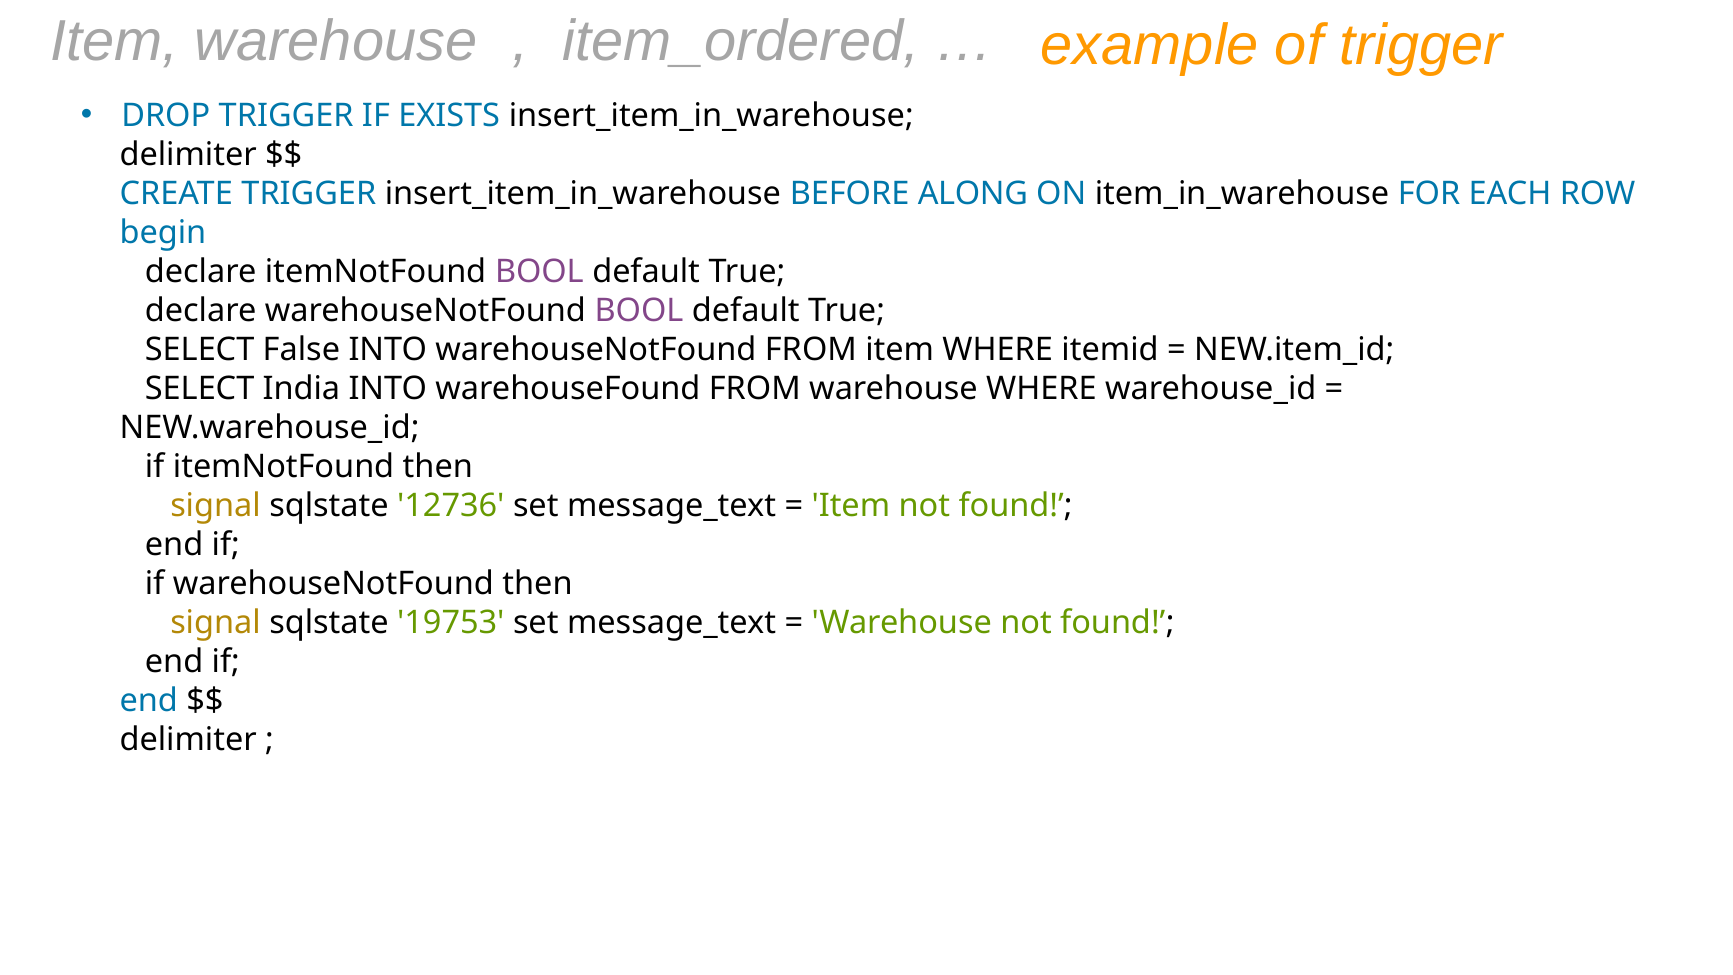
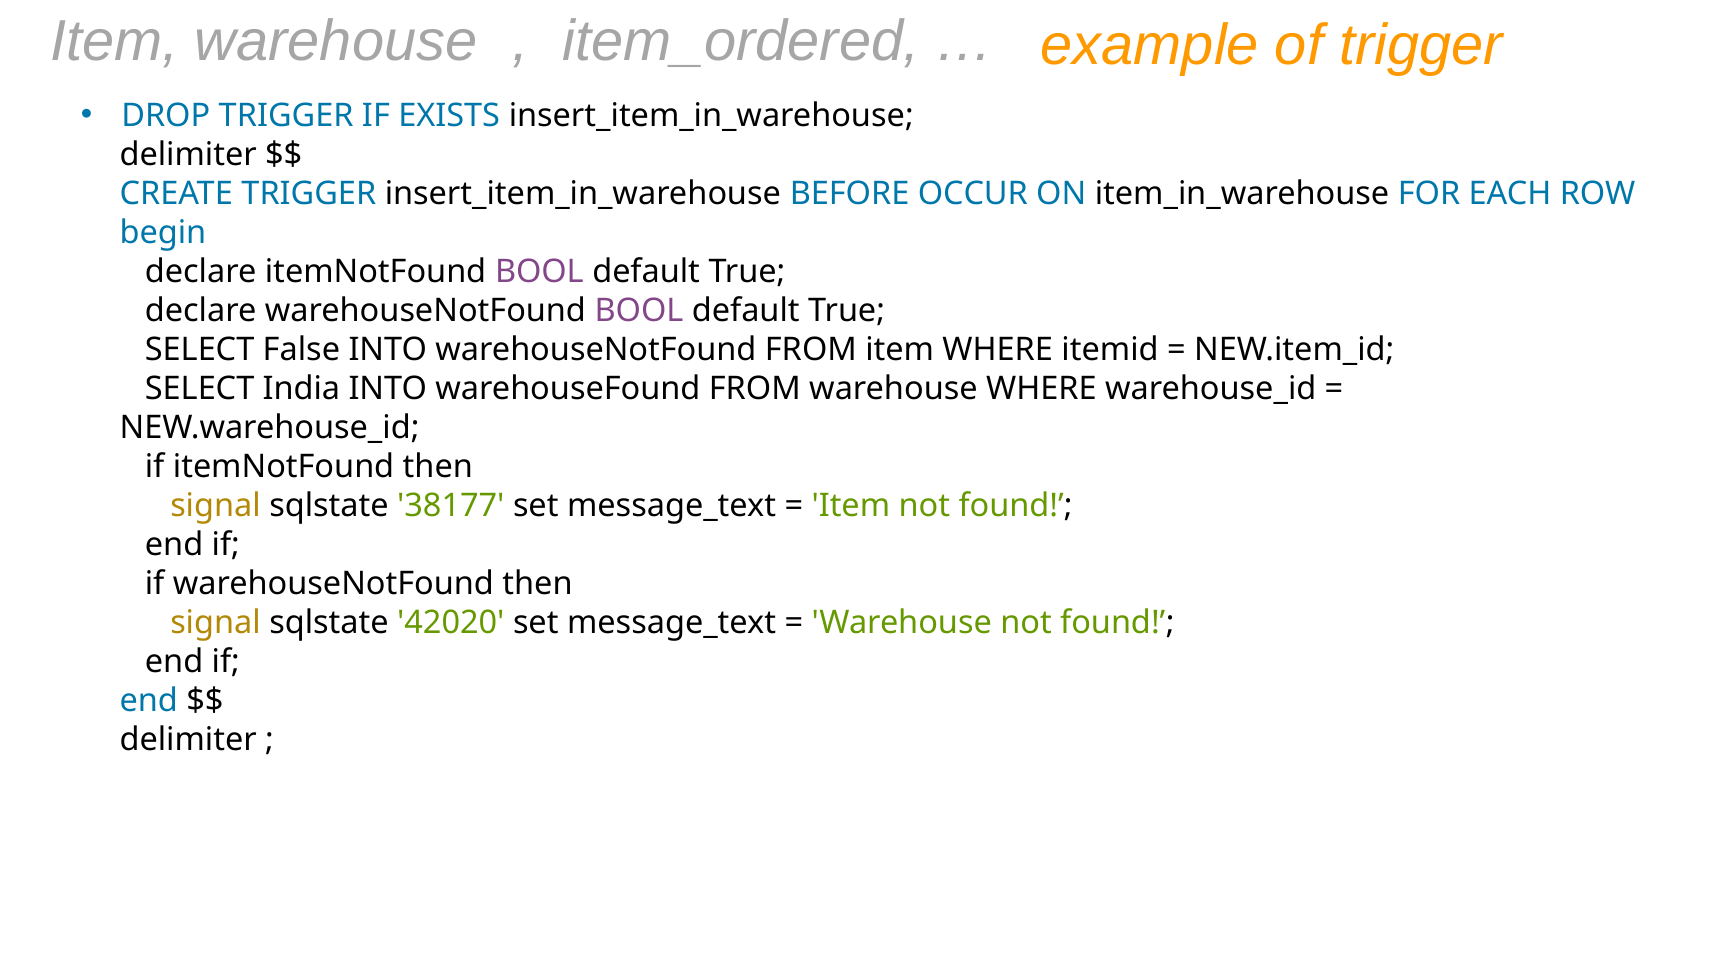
ALONG: ALONG -> OCCUR
12736: 12736 -> 38177
19753: 19753 -> 42020
